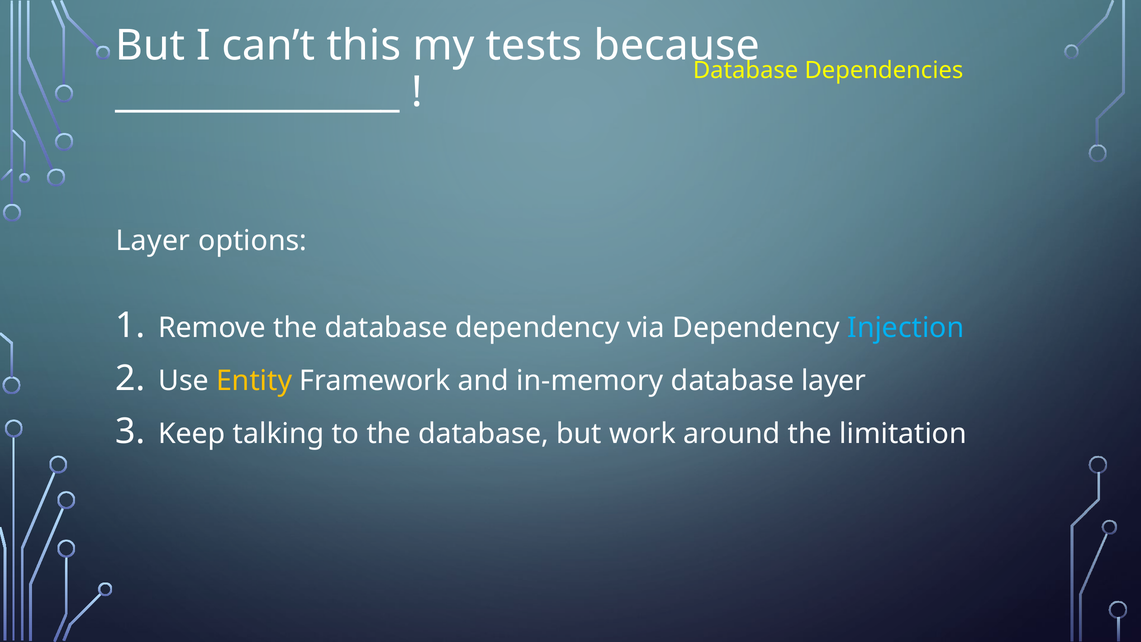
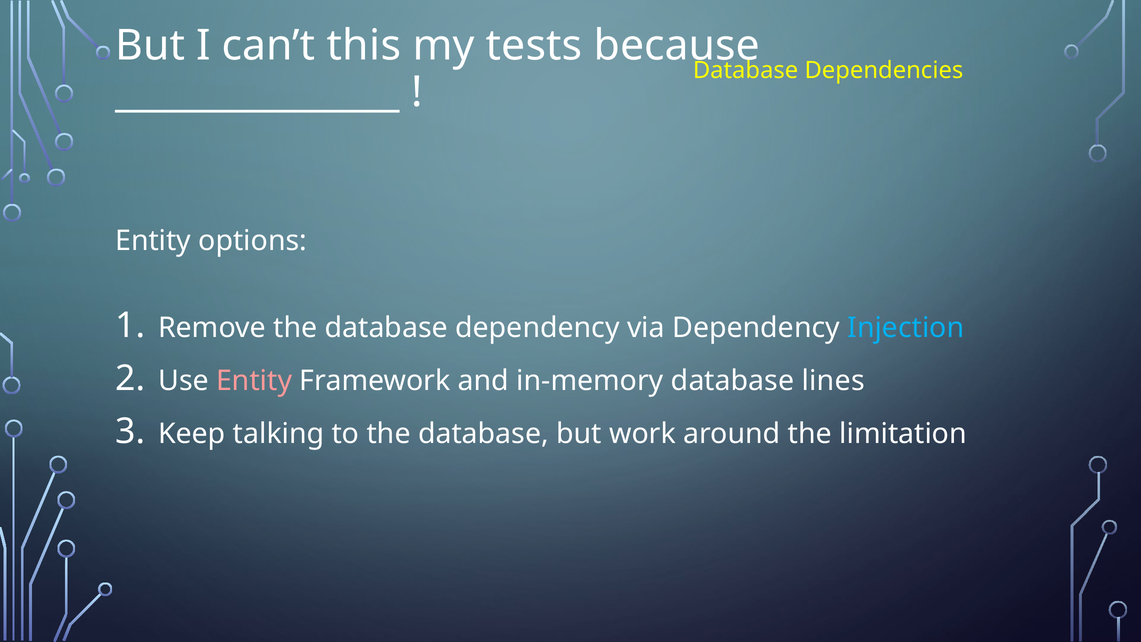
Layer at (153, 241): Layer -> Entity
Entity at (254, 381) colour: yellow -> pink
database layer: layer -> lines
